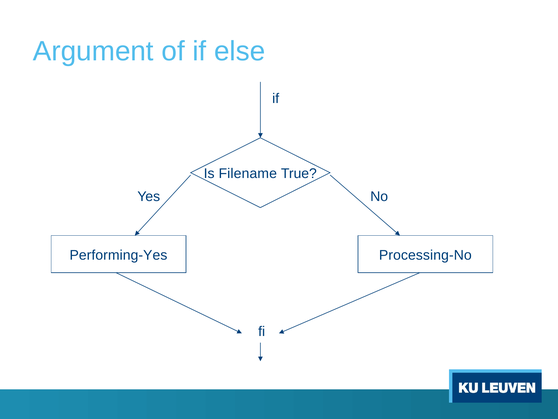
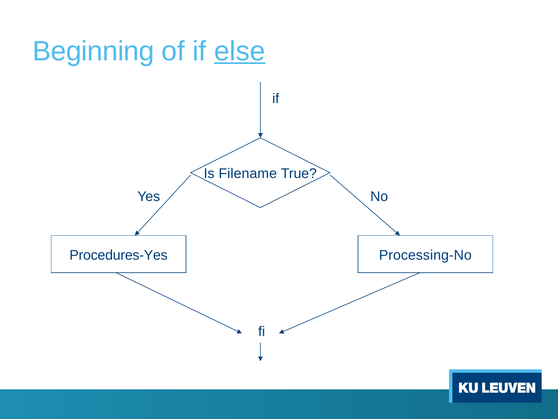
Argument: Argument -> Beginning
else underline: none -> present
Performing-Yes: Performing-Yes -> Procedures-Yes
